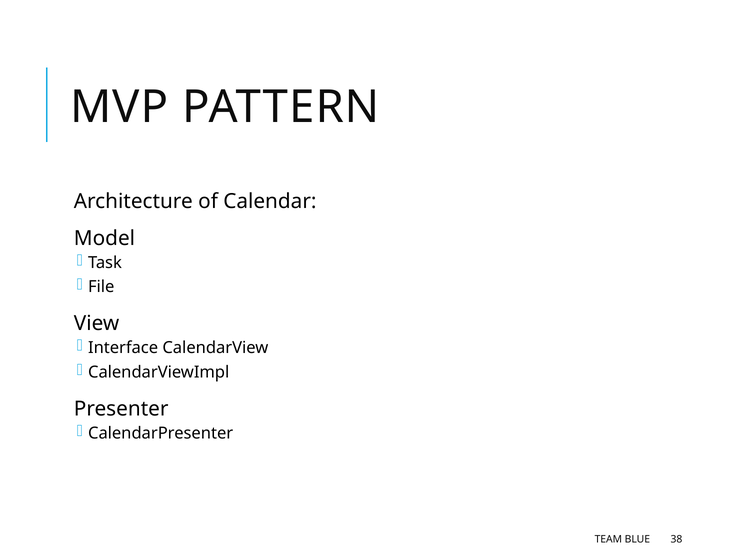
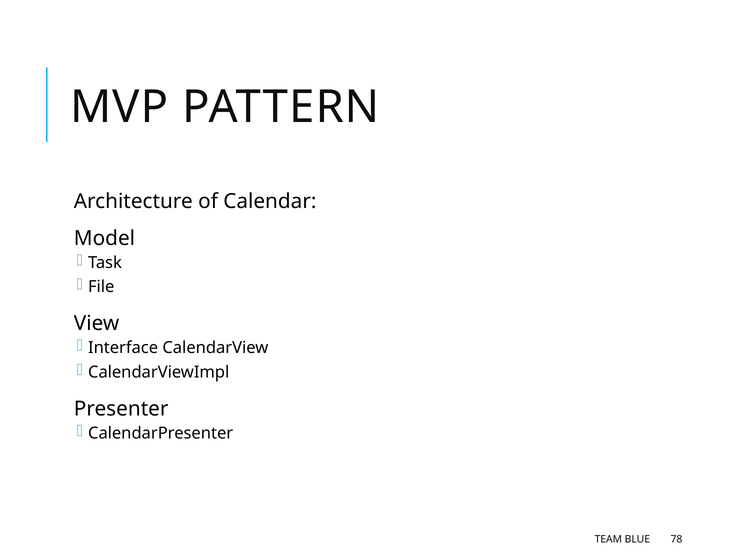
38: 38 -> 78
